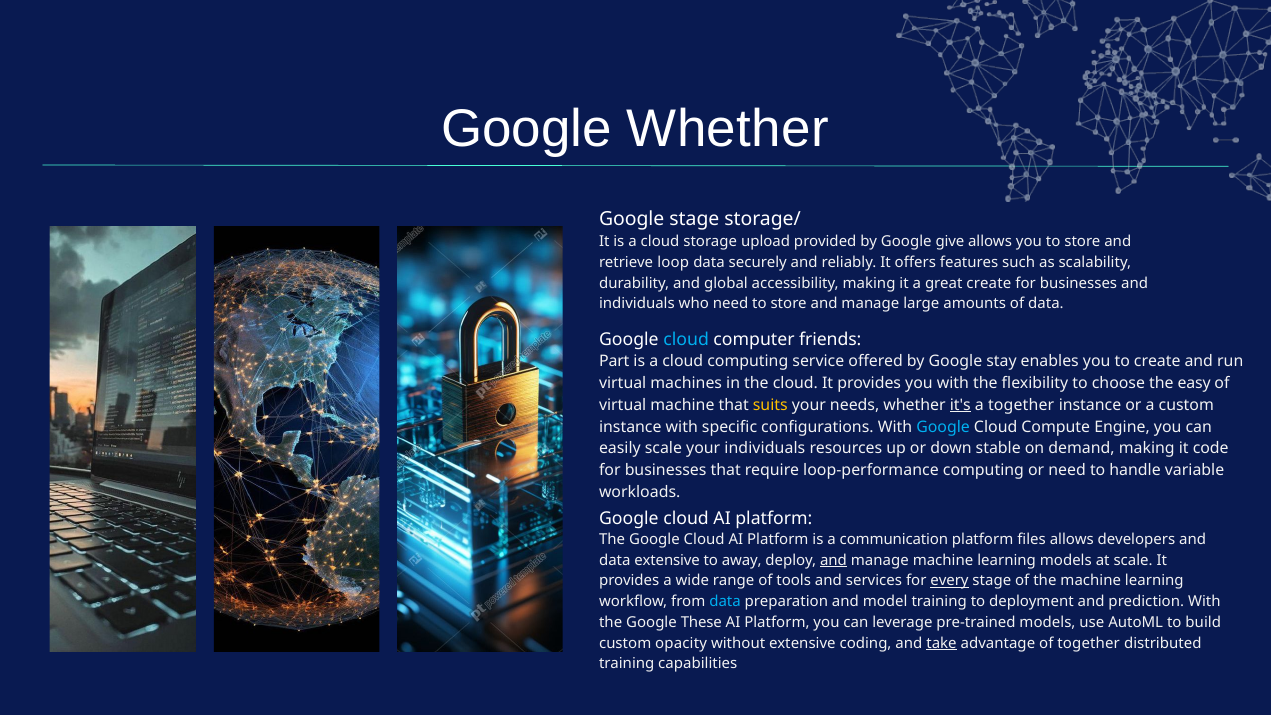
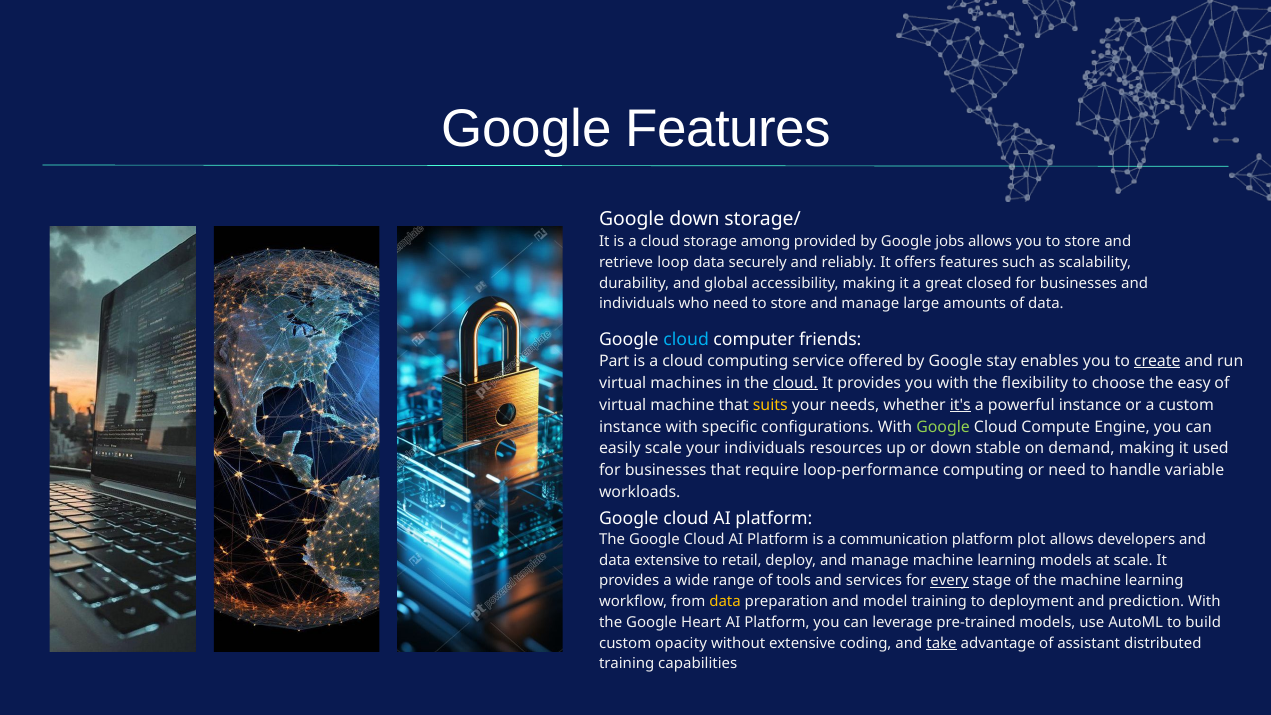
Google Whether: Whether -> Features
Google stage: stage -> down
upload: upload -> among
give: give -> jobs
great create: create -> closed
create at (1157, 361) underline: none -> present
cloud at (795, 383) underline: none -> present
a together: together -> powerful
Google at (943, 427) colour: light blue -> light green
code: code -> used
files: files -> plot
away: away -> retail
and at (834, 560) underline: present -> none
data at (725, 602) colour: light blue -> yellow
These: These -> Heart
of together: together -> assistant
